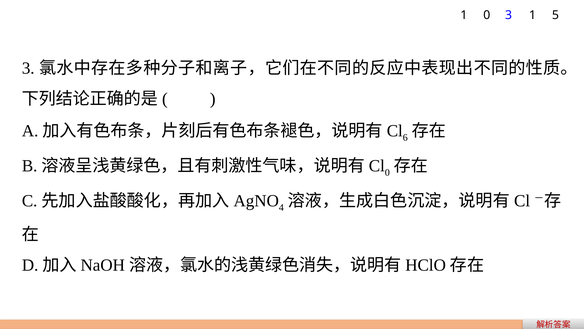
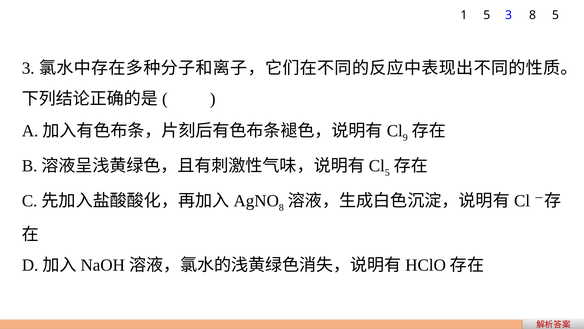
1 0: 0 -> 5
3 1: 1 -> 8
6: 6 -> 9
0 at (387, 172): 0 -> 5
4 at (281, 207): 4 -> 8
